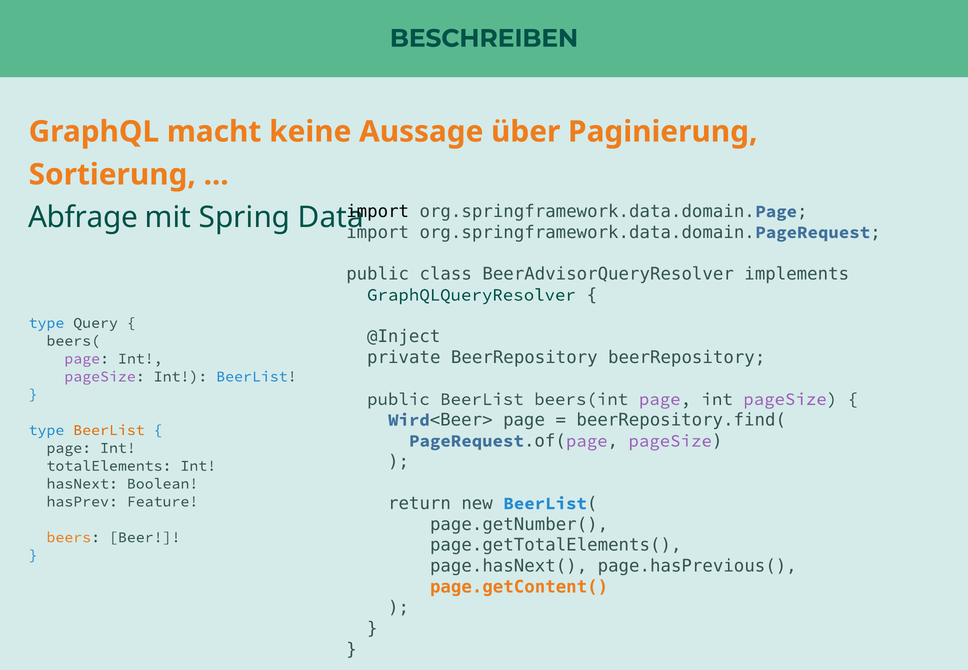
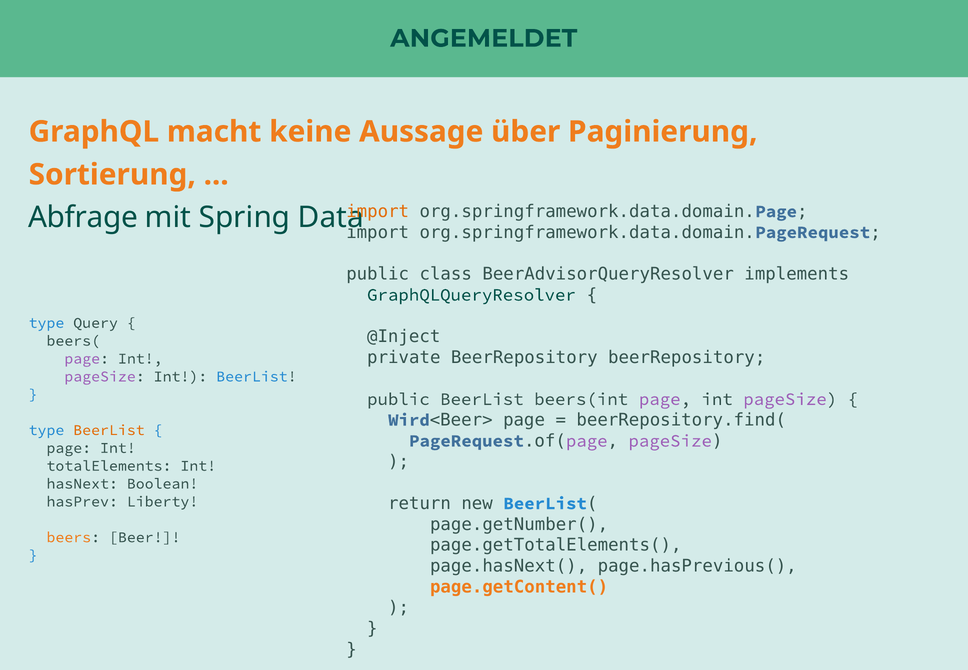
BESCHREIBEN: BESCHREIBEN -> ANGEMELDET
import at (378, 211) colour: black -> orange
Feature: Feature -> Liberty
